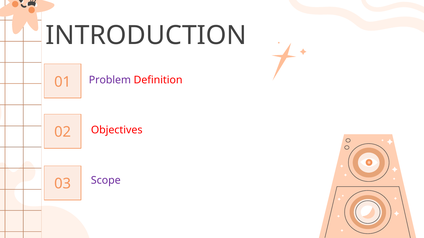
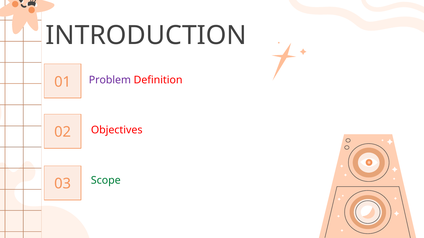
Scope colour: purple -> green
